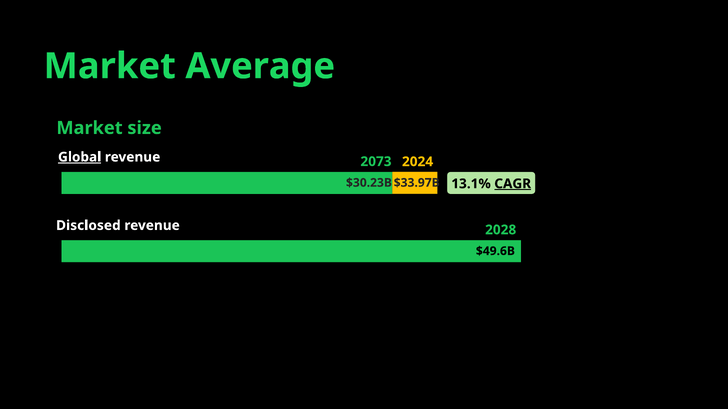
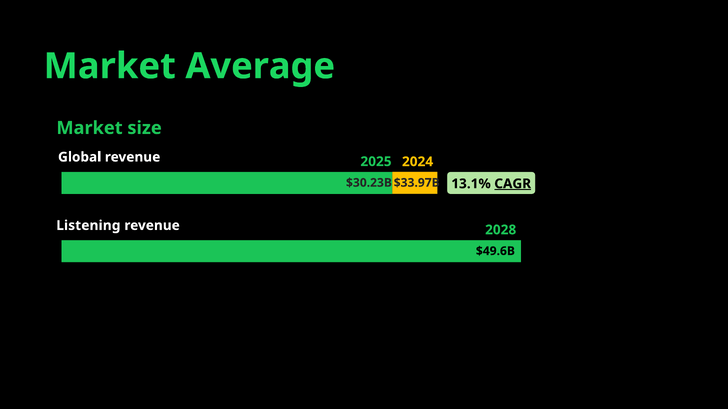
Global underline: present -> none
2073: 2073 -> 2025
Disclosed: Disclosed -> Listening
